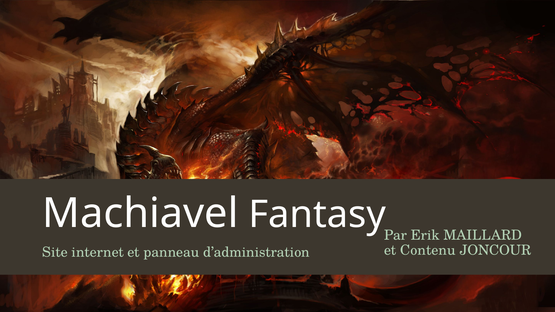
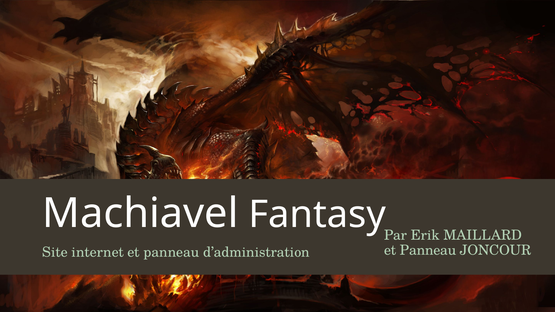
Contenu at (428, 250): Contenu -> Panneau
